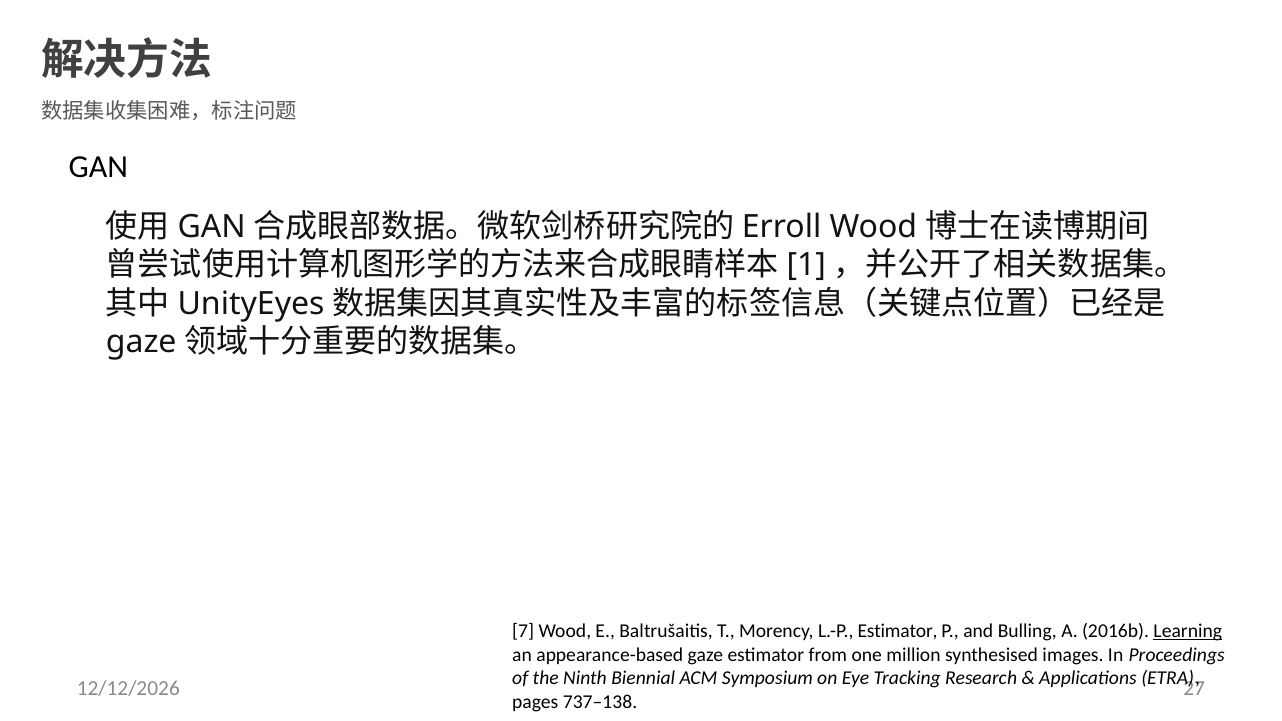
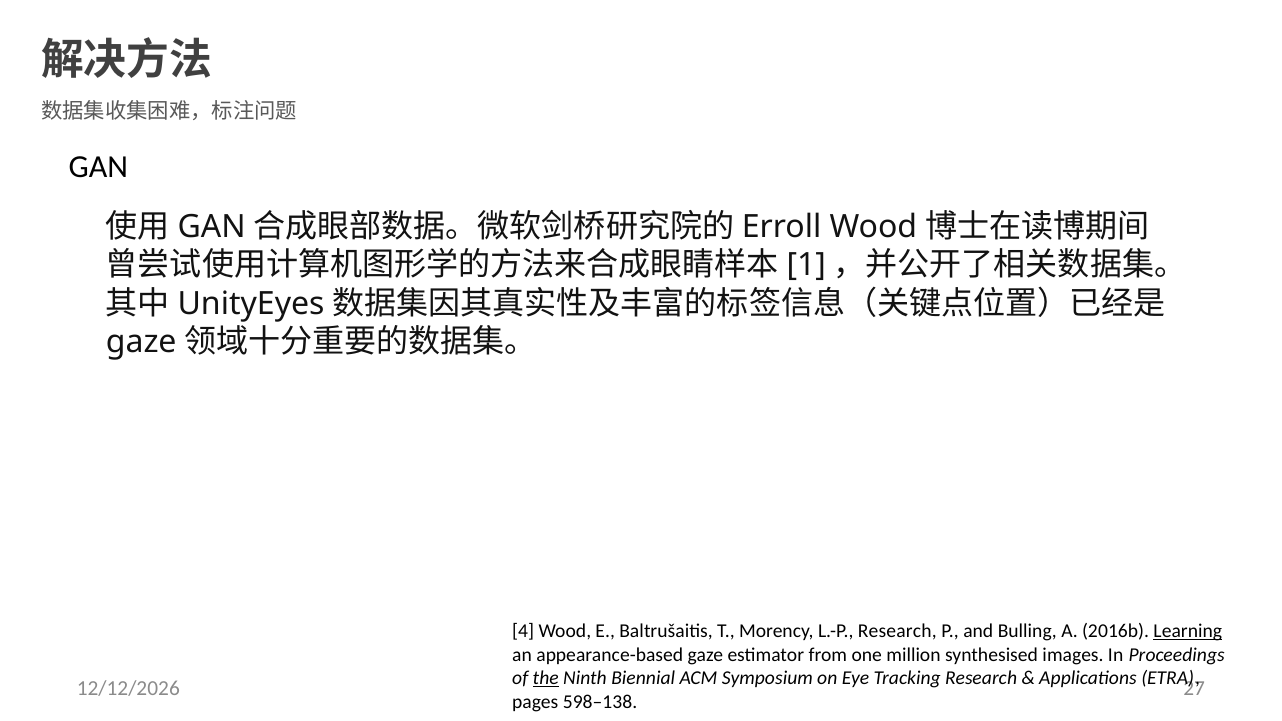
7: 7 -> 4
L.-P Estimator: Estimator -> Research
the underline: none -> present
737–138: 737–138 -> 598–138
